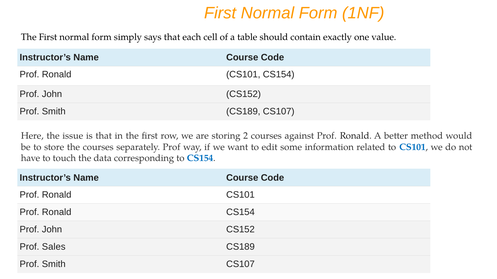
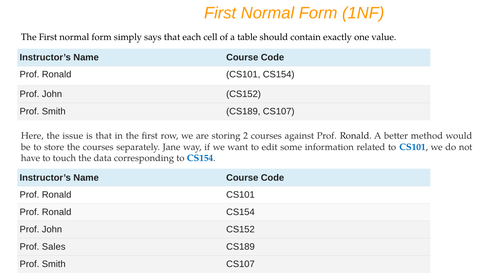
separately Prof: Prof -> Jane
